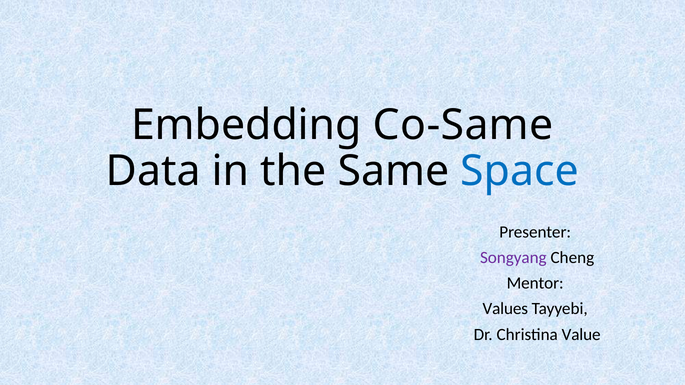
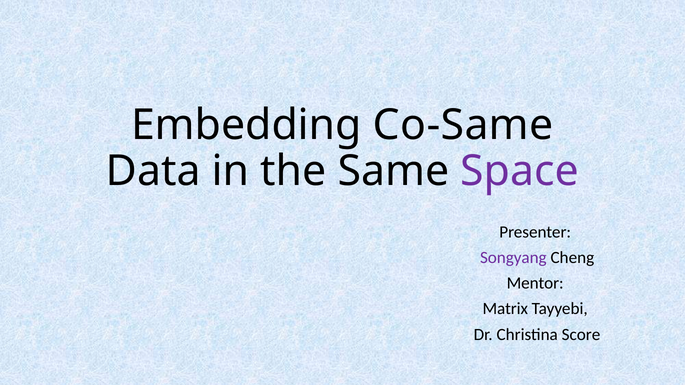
Space colour: blue -> purple
Values: Values -> Matrix
Value: Value -> Score
